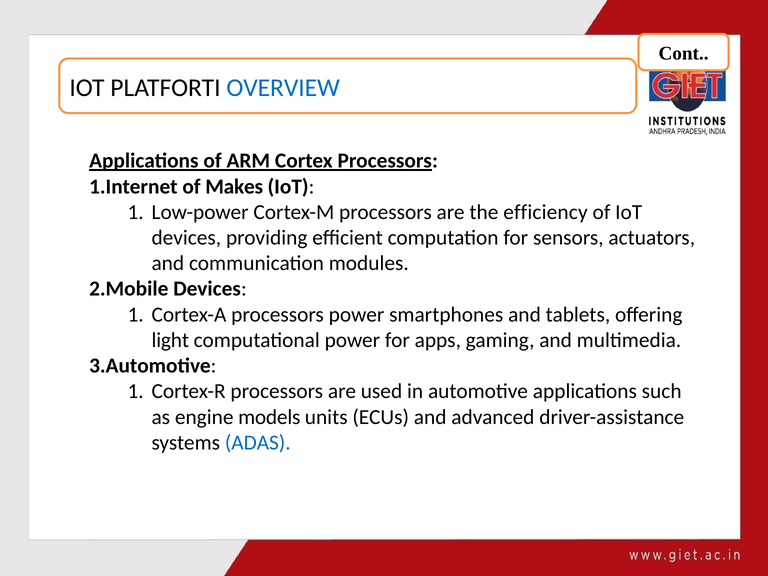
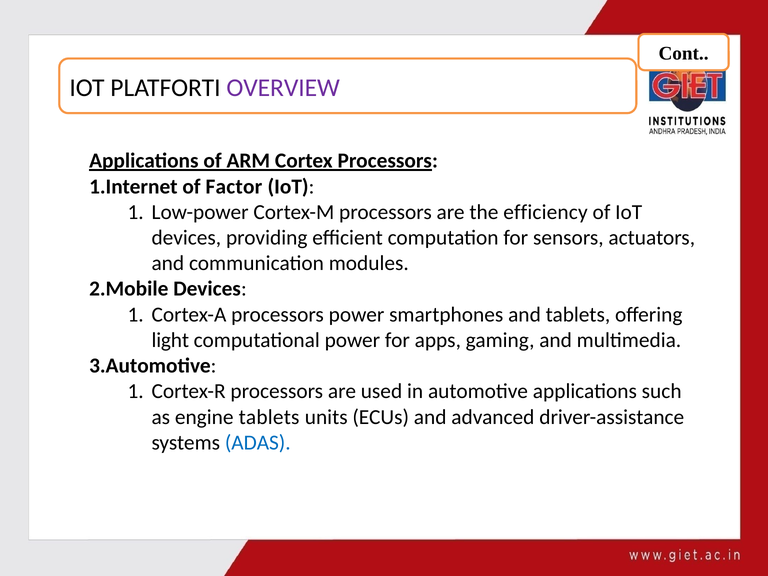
OVERVIEW colour: blue -> purple
Makes: Makes -> Factor
engine models: models -> tablets
